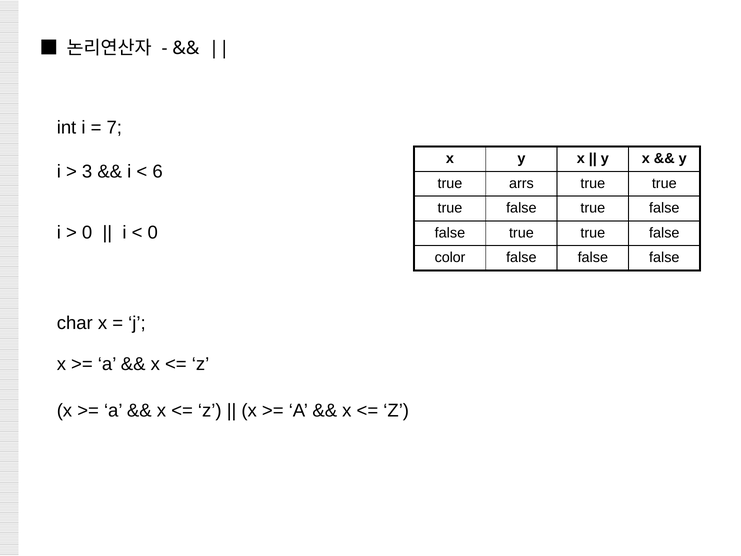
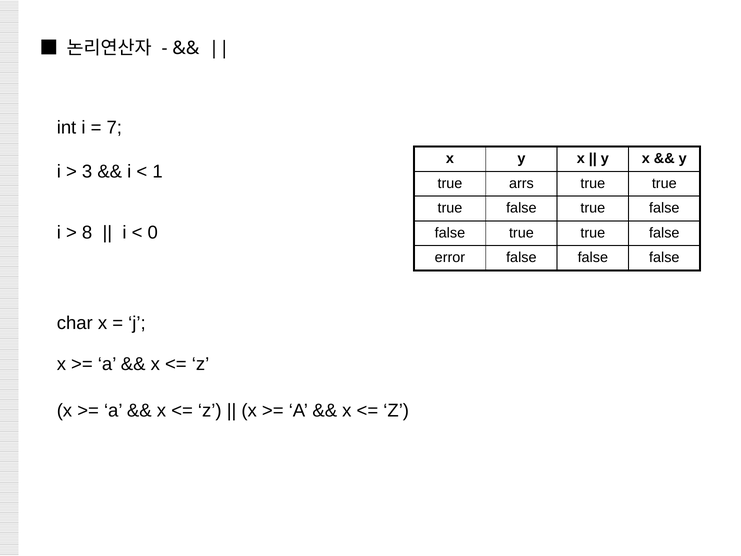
6: 6 -> 1
0 at (87, 233): 0 -> 8
color: color -> error
